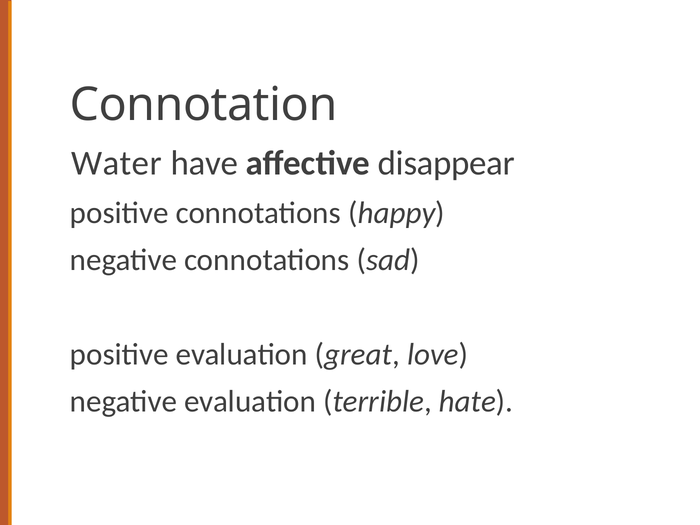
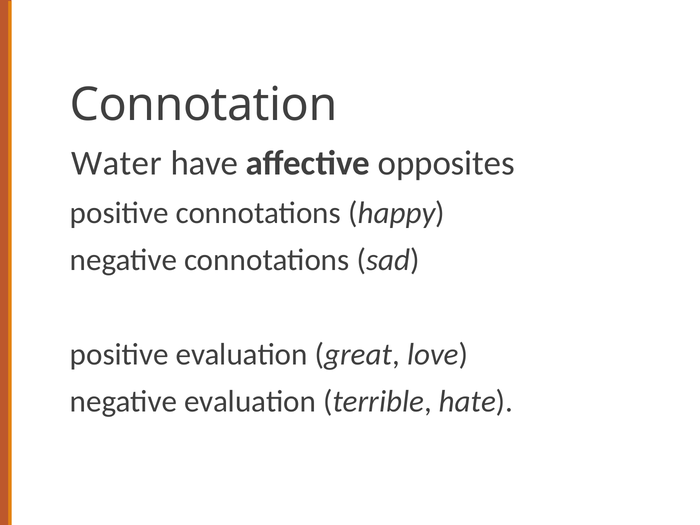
disappear: disappear -> opposites
